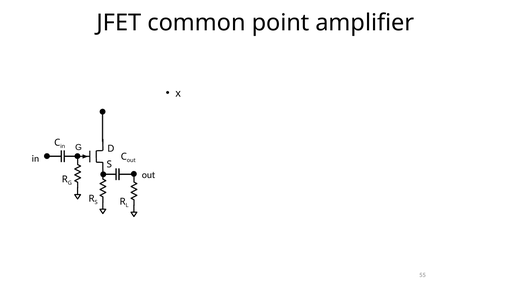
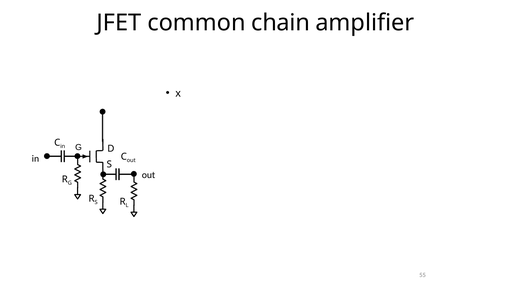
point: point -> chain
